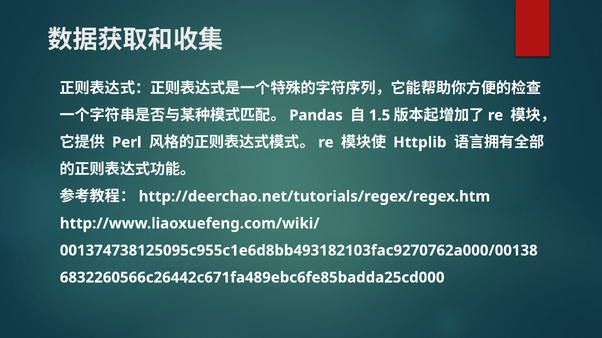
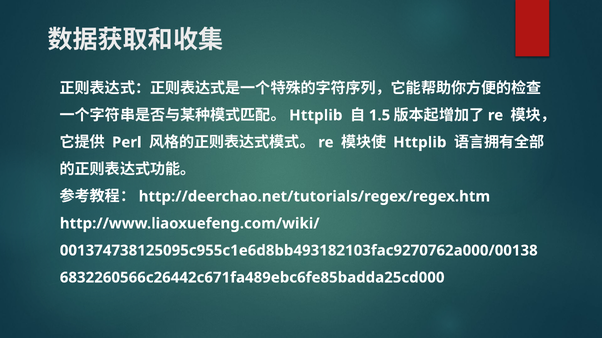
Pandas at (316, 116): Pandas -> Httplib
